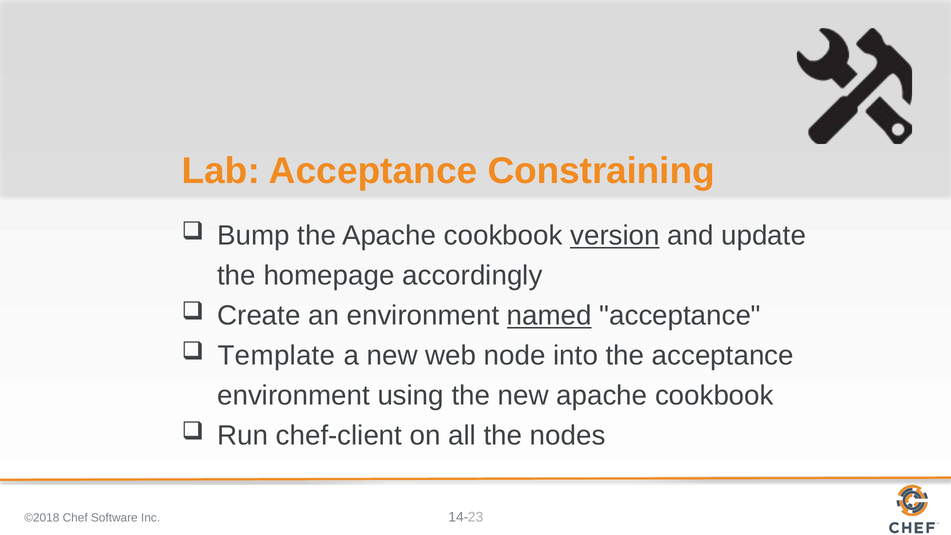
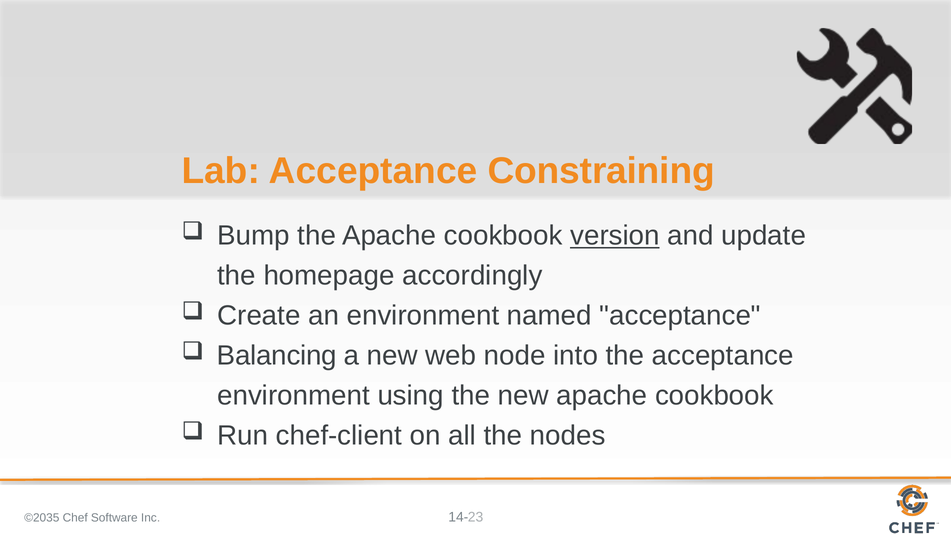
named underline: present -> none
Template: Template -> Balancing
©2018: ©2018 -> ©2035
